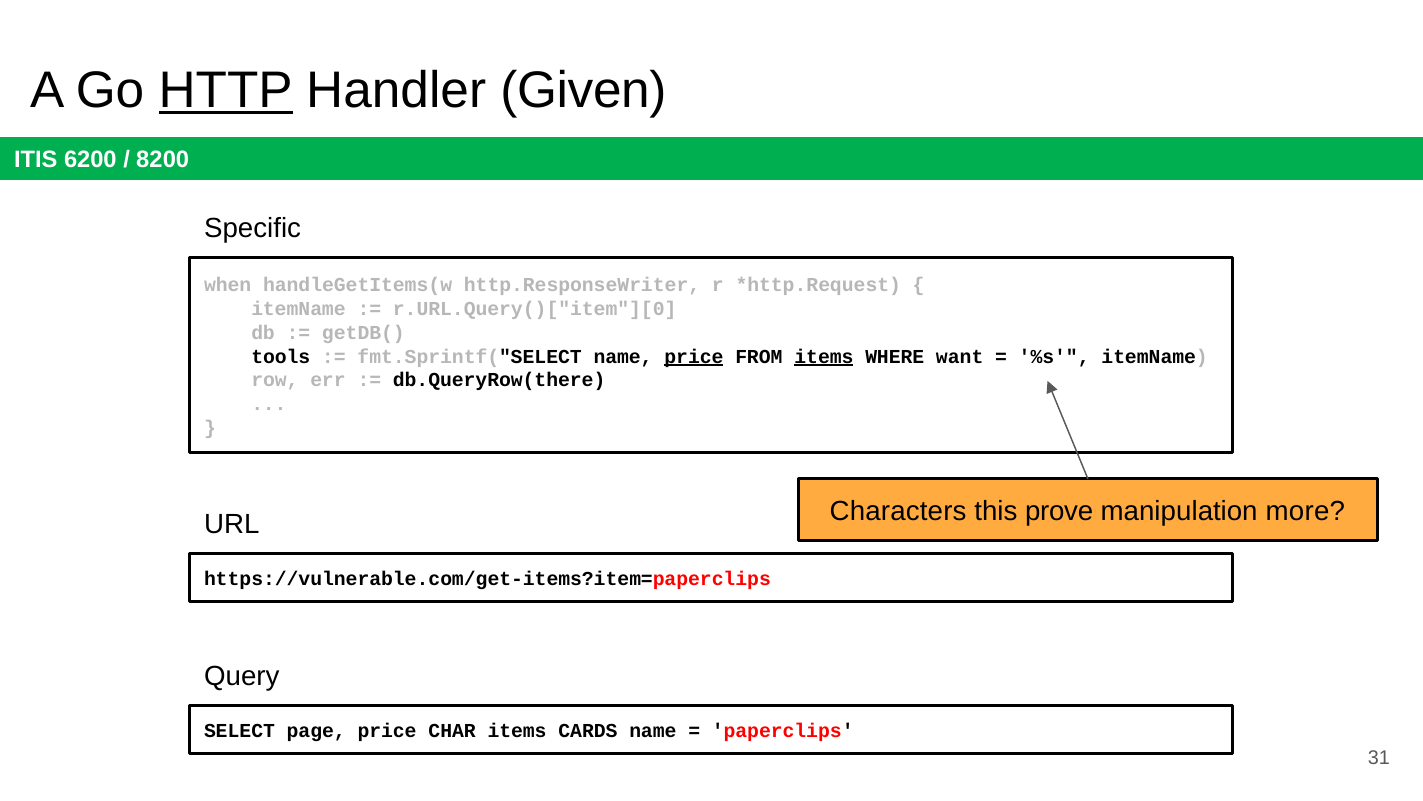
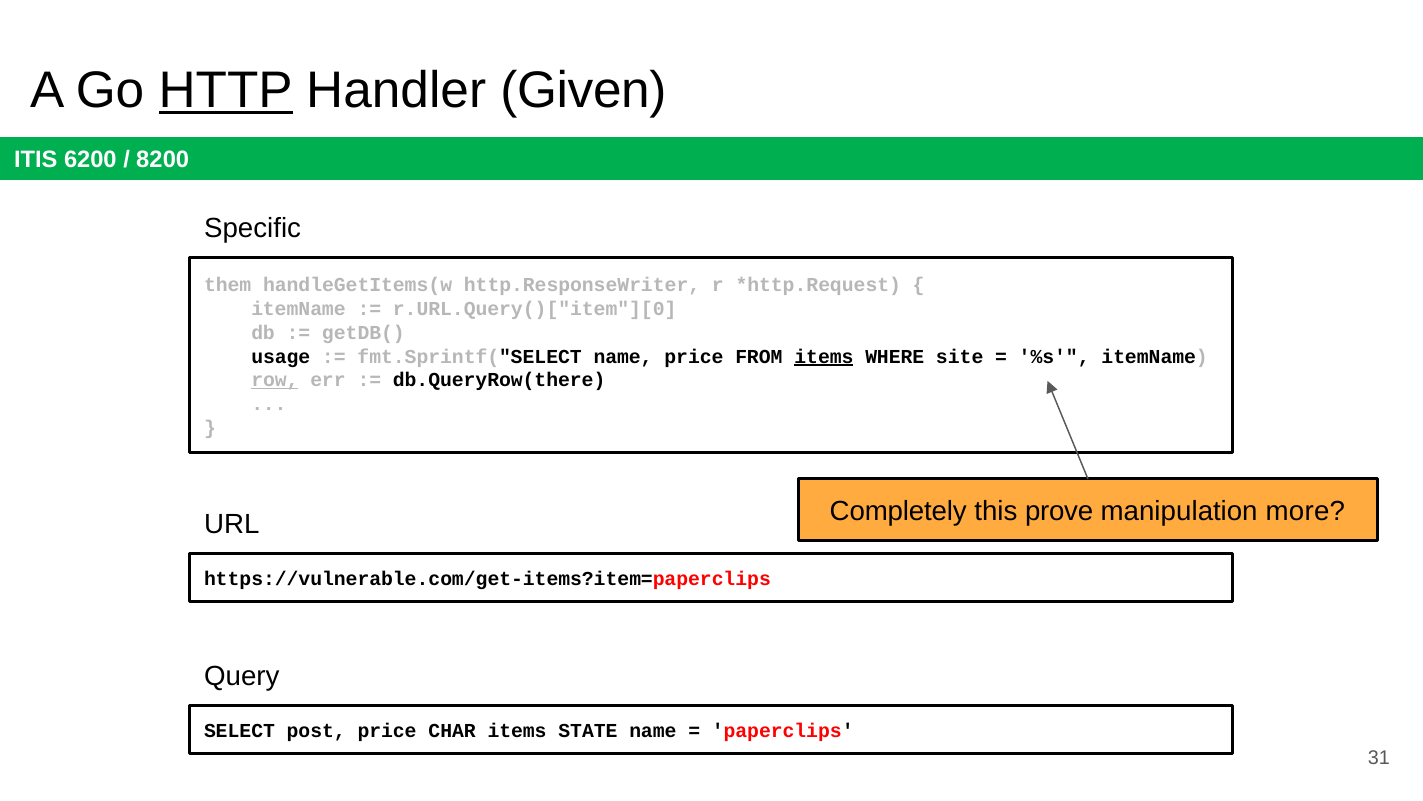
when: when -> them
tools: tools -> usage
price at (694, 356) underline: present -> none
want: want -> site
row underline: none -> present
Characters: Characters -> Completely
page: page -> post
CARDS: CARDS -> STATE
